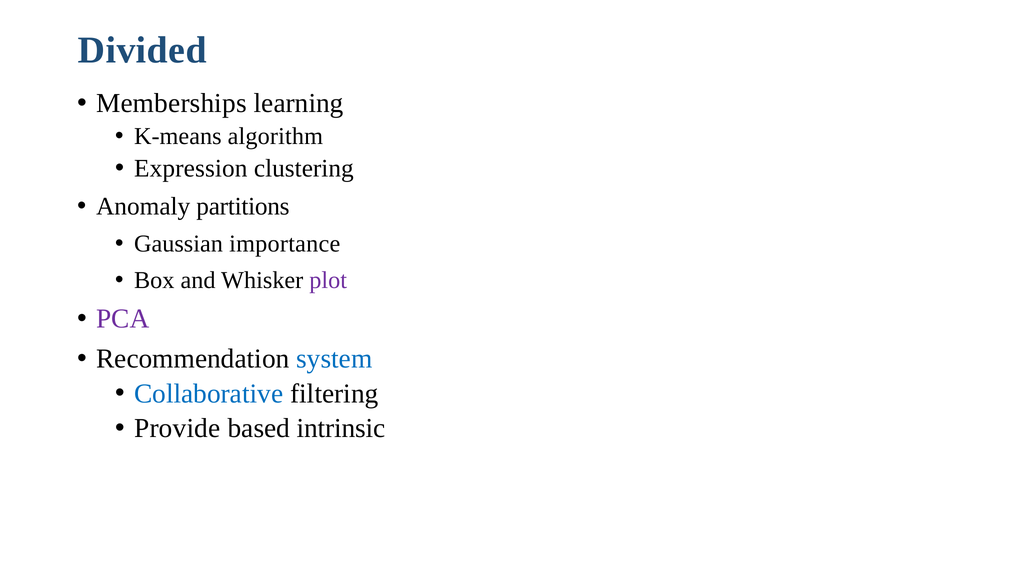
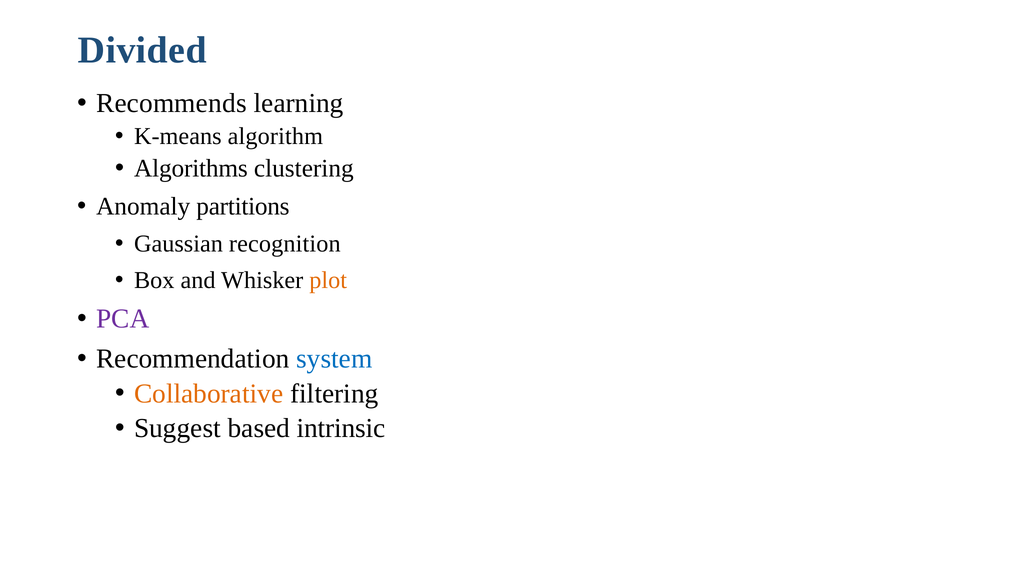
Memberships: Memberships -> Recommends
Expression: Expression -> Algorithms
importance: importance -> recognition
plot colour: purple -> orange
Collaborative colour: blue -> orange
Provide: Provide -> Suggest
